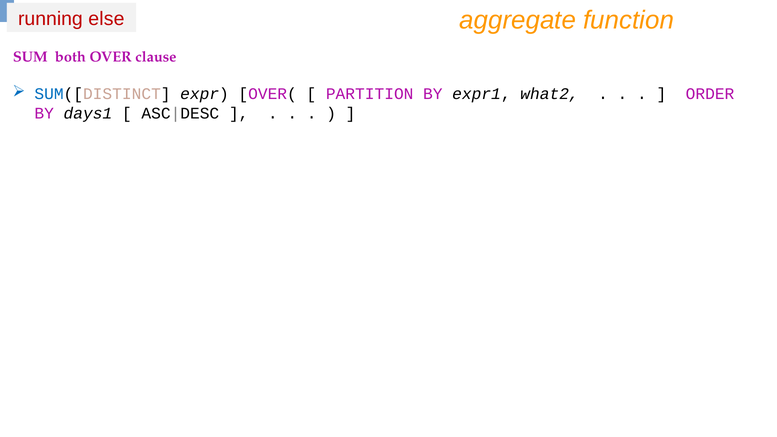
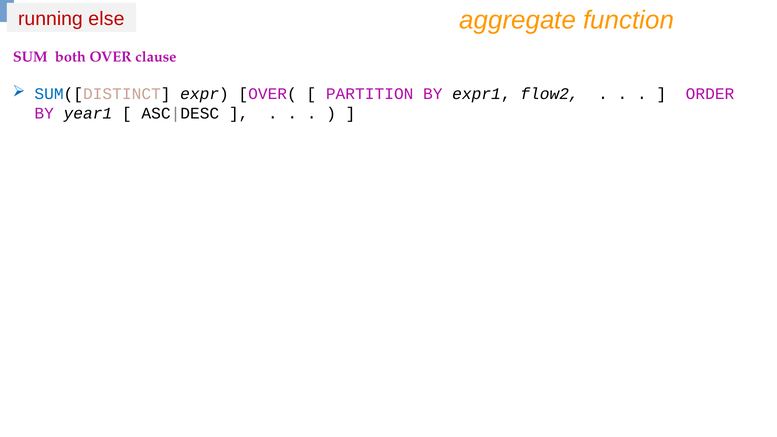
what2: what2 -> flow2
days1: days1 -> year1
